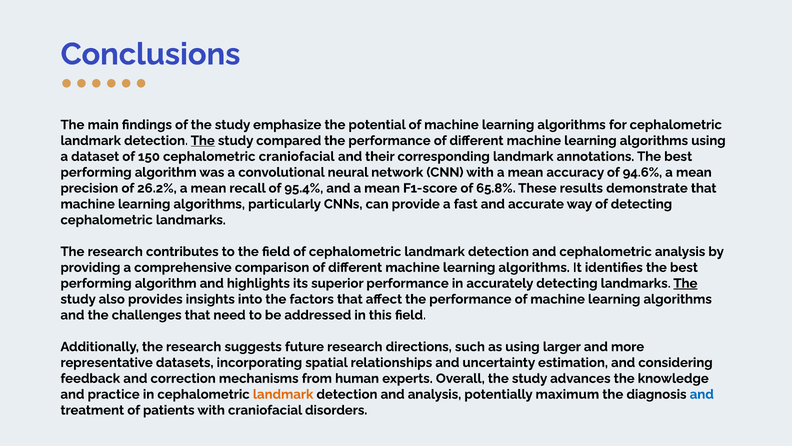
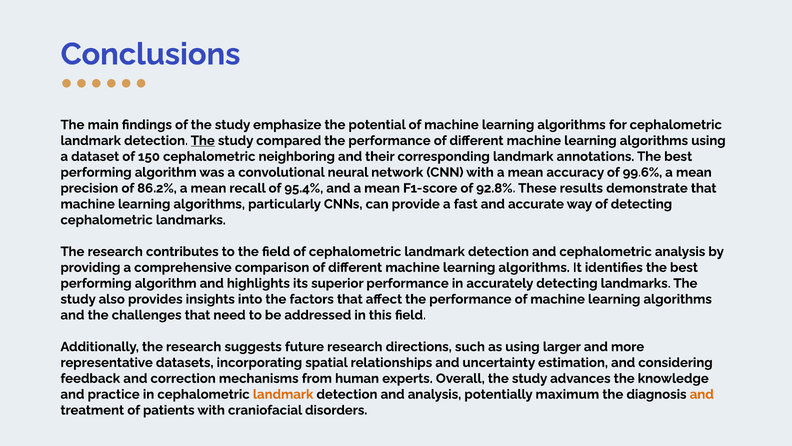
cephalometric craniofacial: craniofacial -> neighboring
94.6%: 94.6% -> 99.6%
26.2%: 26.2% -> 86.2%
65.8%: 65.8% -> 92.8%
The at (685, 283) underline: present -> none
and at (702, 394) colour: blue -> orange
